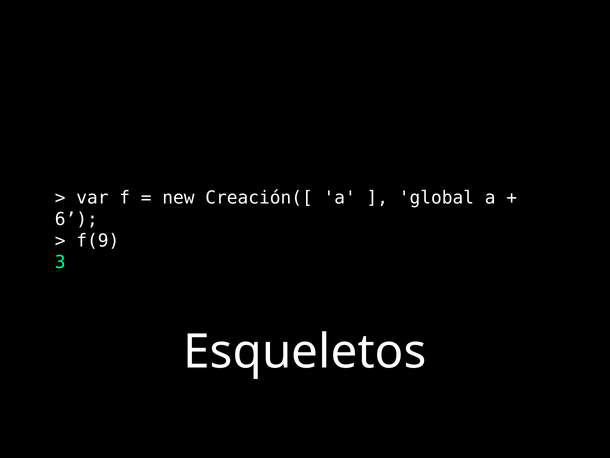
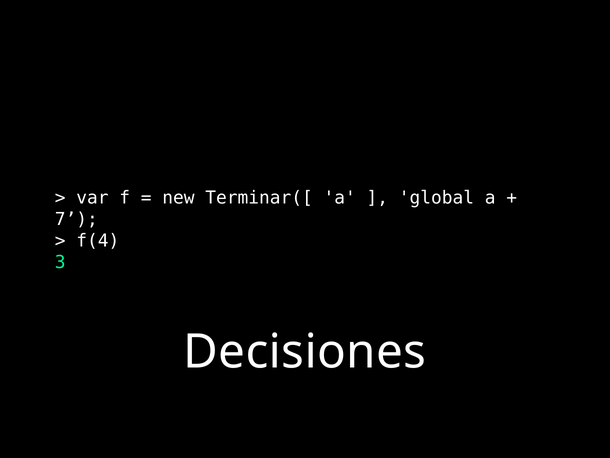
Creación([: Creación([ -> Terminar([
6: 6 -> 7
f(9: f(9 -> f(4
Esqueletos: Esqueletos -> Decisiones
